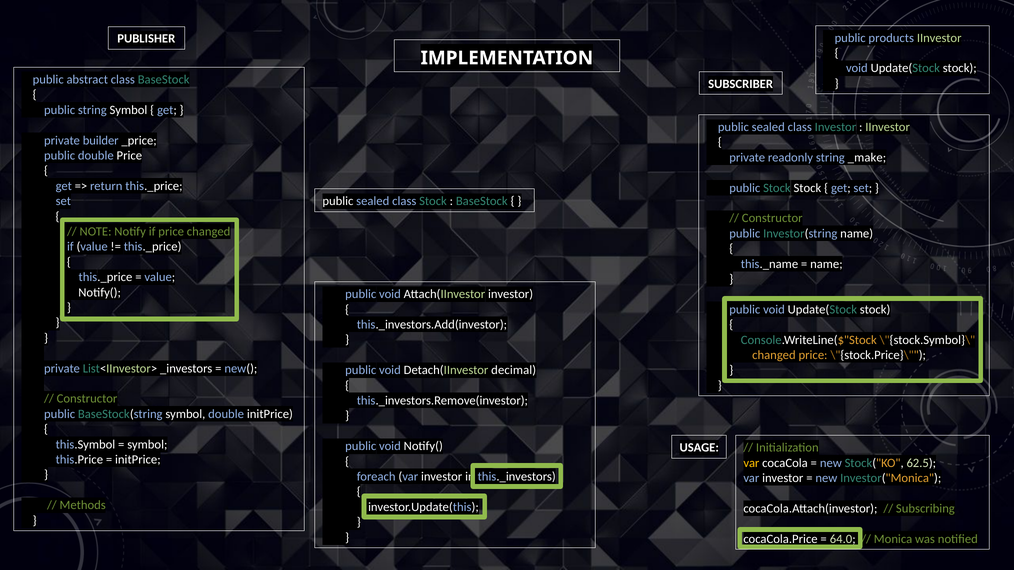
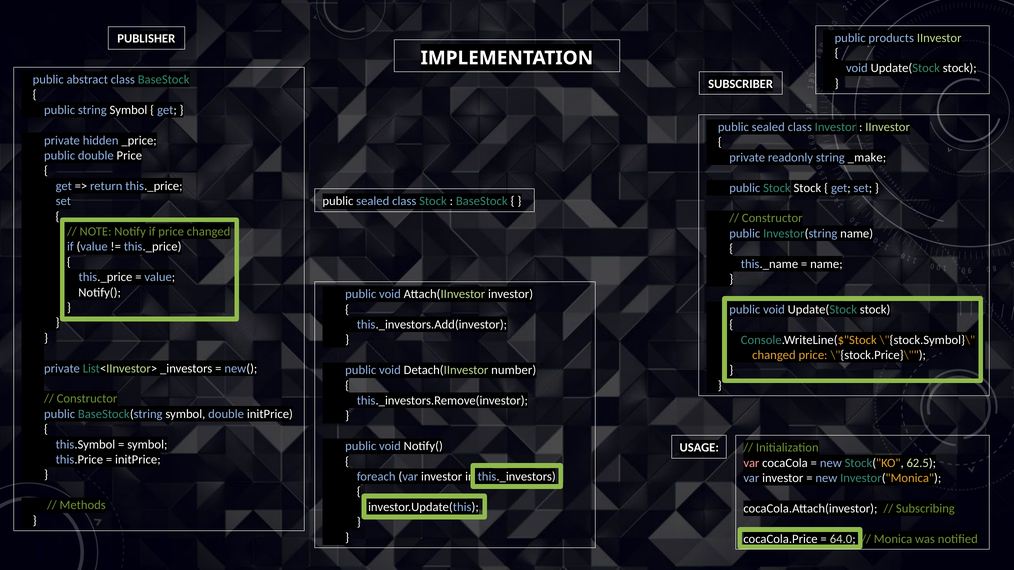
builder: builder -> hidden
decimal: decimal -> number
var at (751, 463) colour: yellow -> pink
